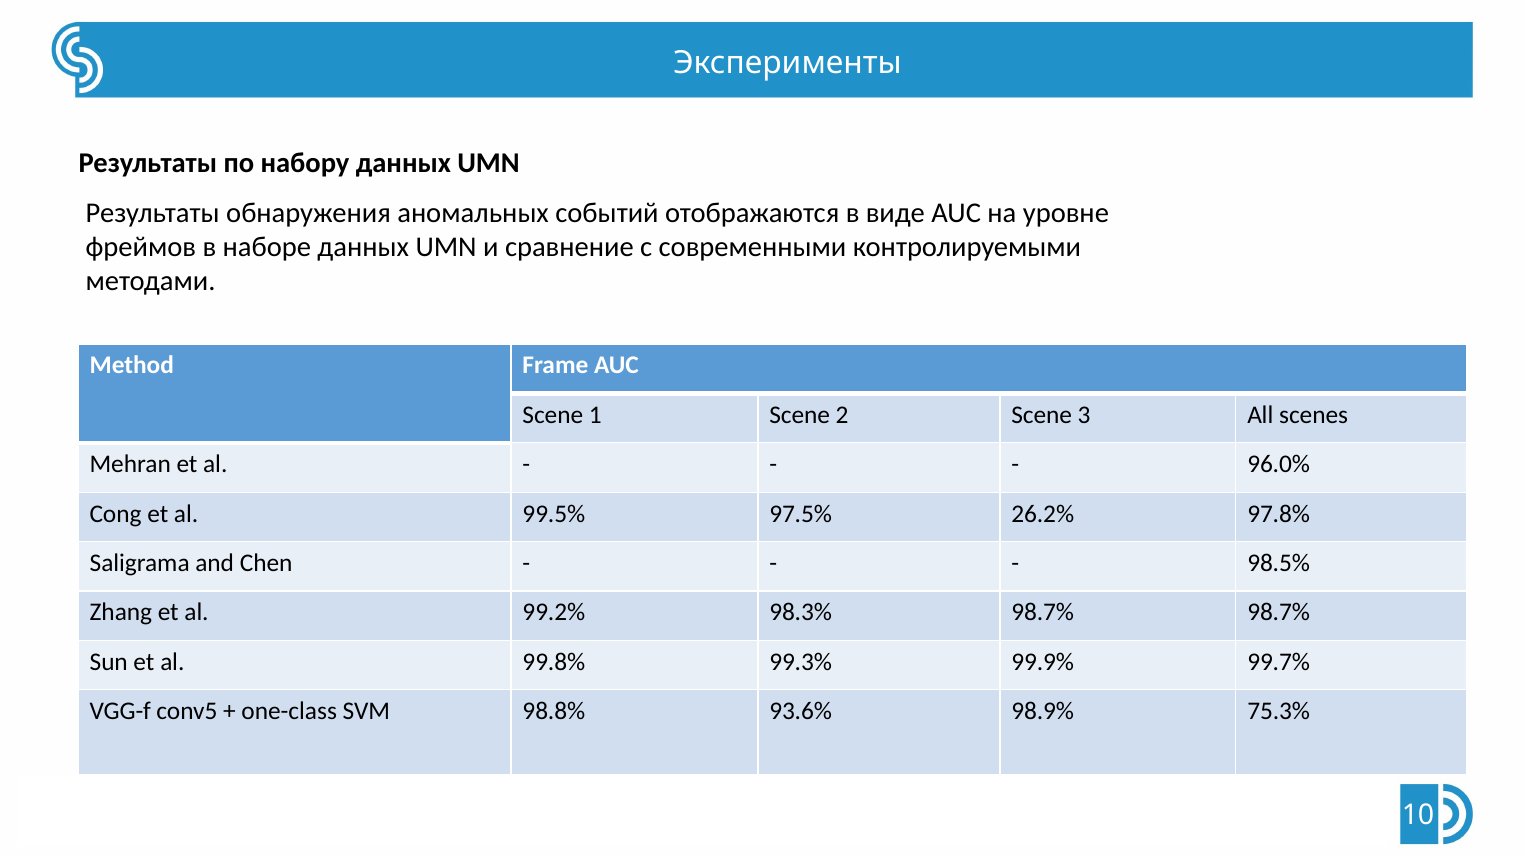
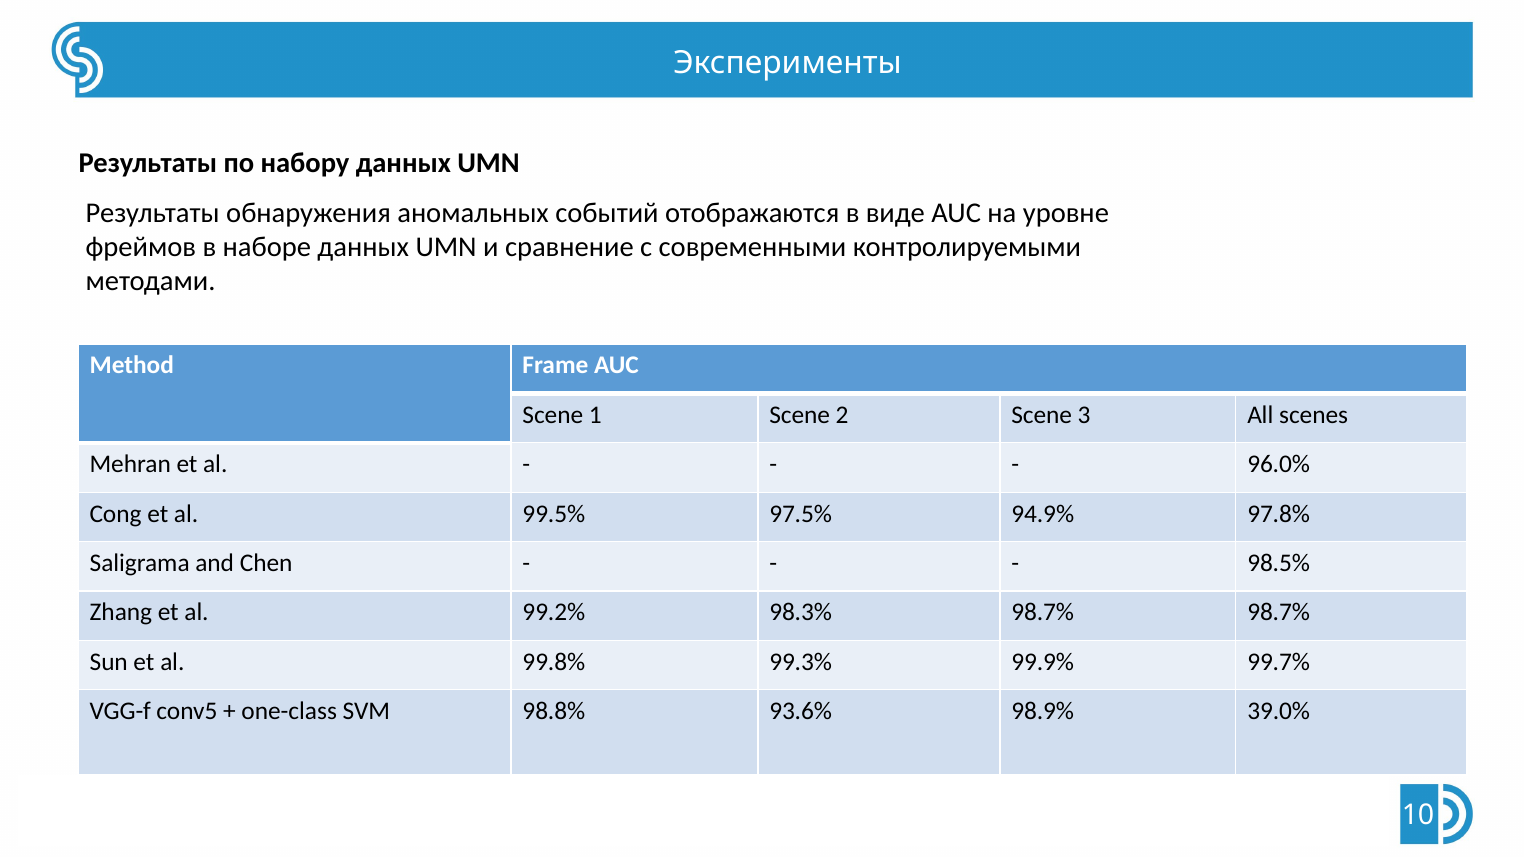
26.2%: 26.2% -> 94.9%
75.3%: 75.3% -> 39.0%
